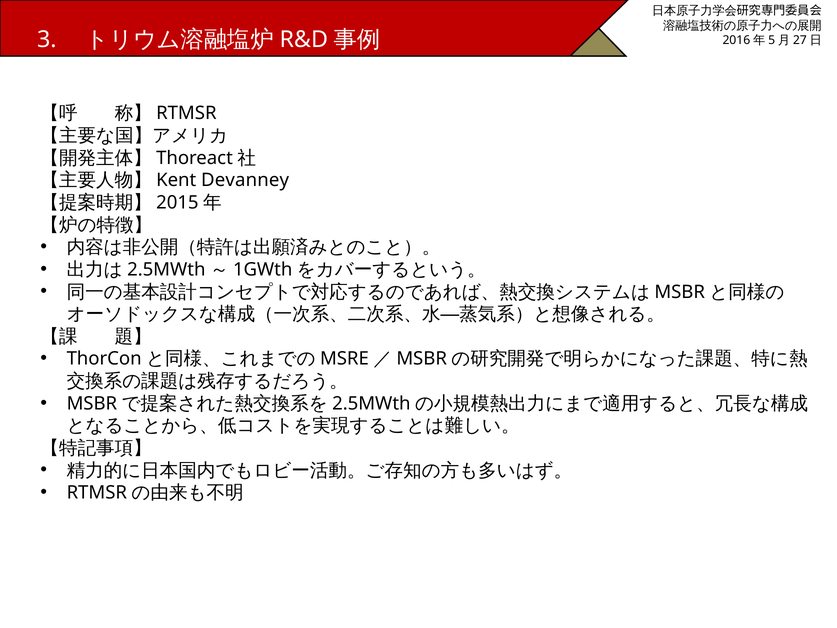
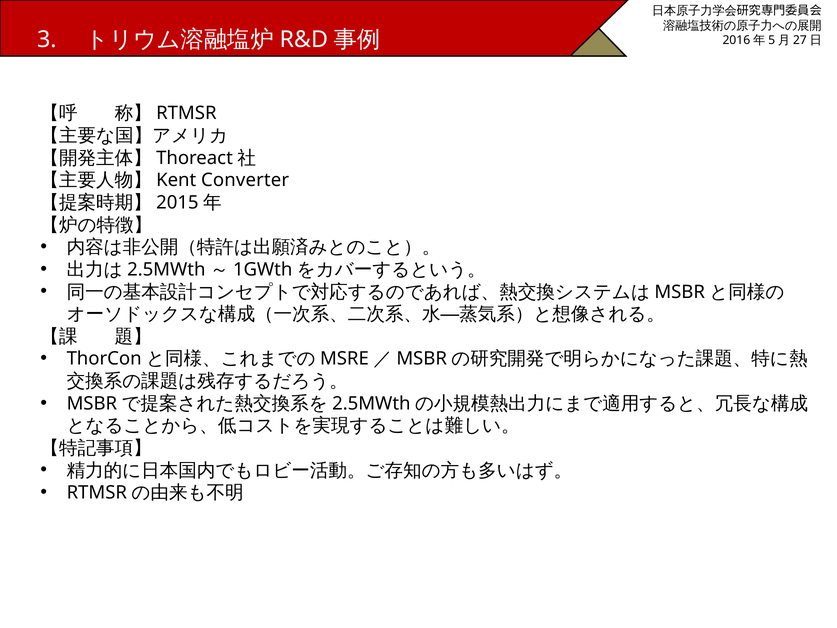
Devanney: Devanney -> Converter
